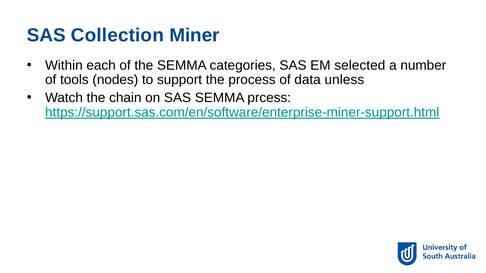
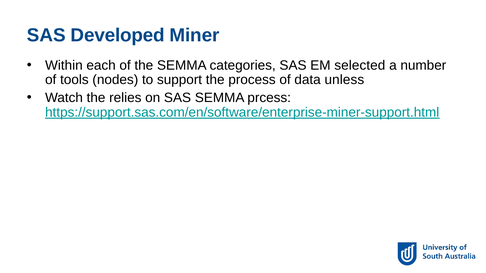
Collection: Collection -> Developed
chain: chain -> relies
